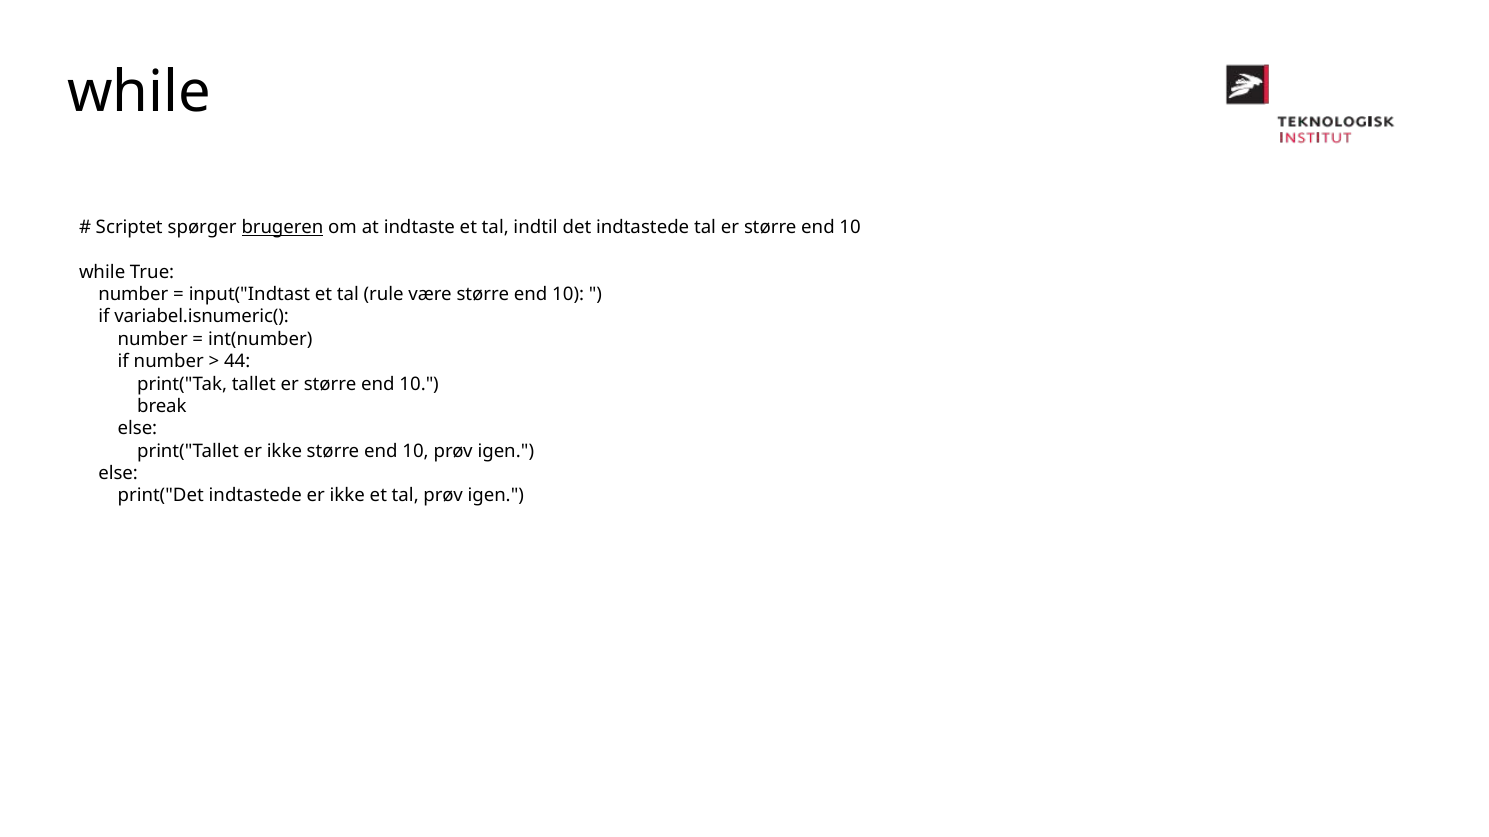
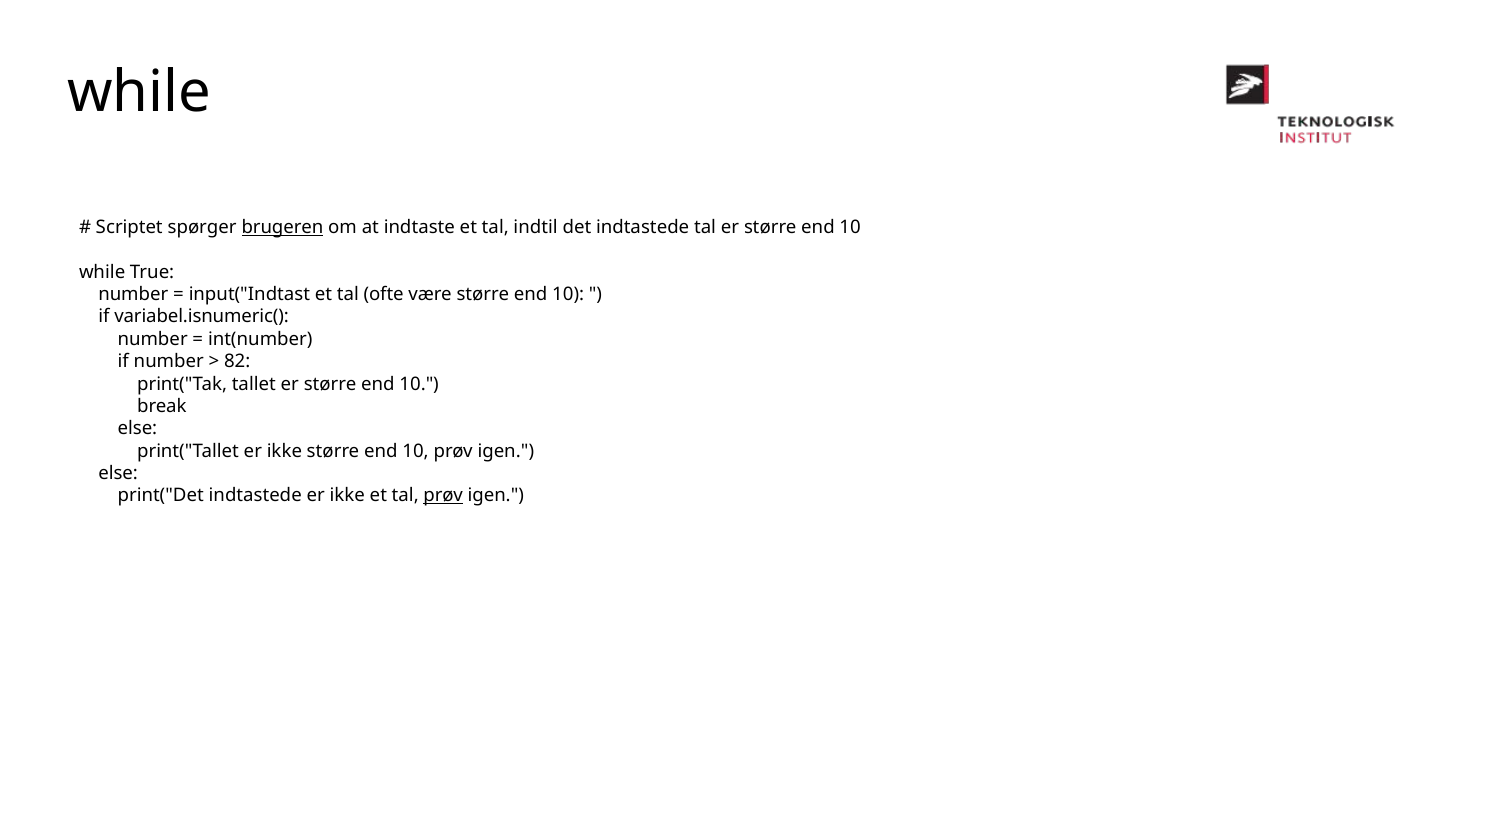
rule: rule -> ofte
44: 44 -> 82
prøv at (443, 496) underline: none -> present
